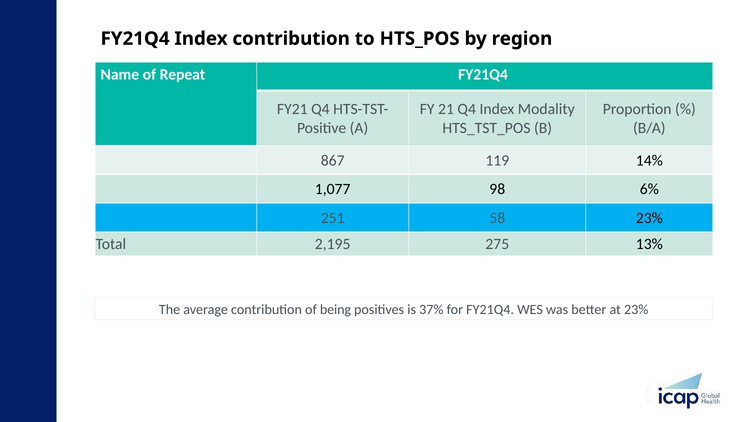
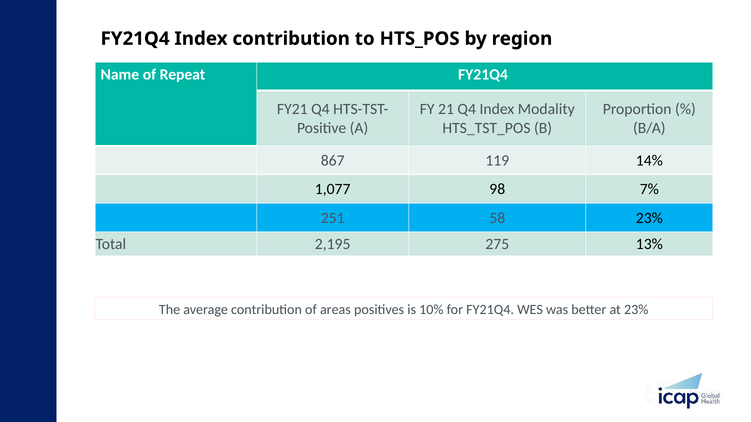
6%: 6% -> 7%
being: being -> areas
37%: 37% -> 10%
